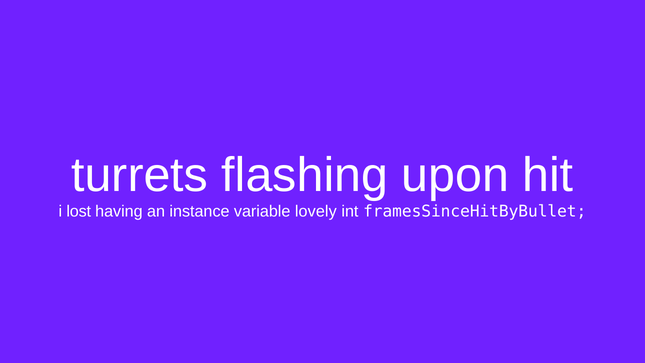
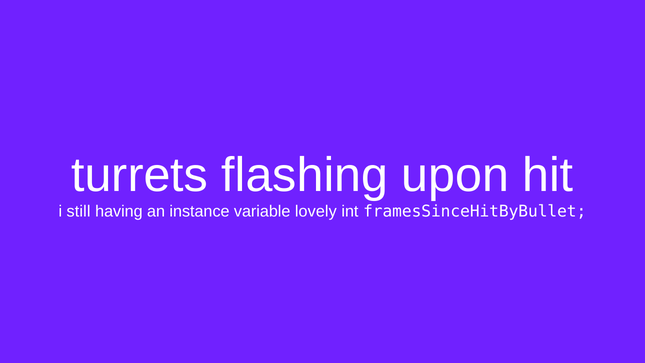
lost: lost -> still
